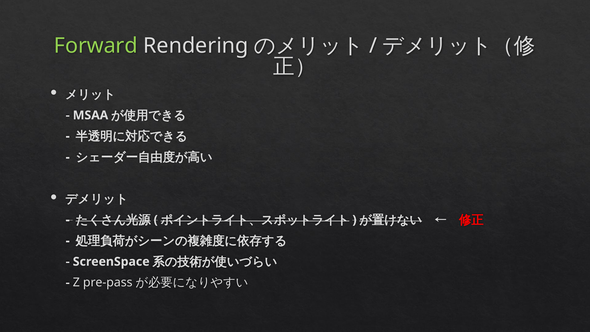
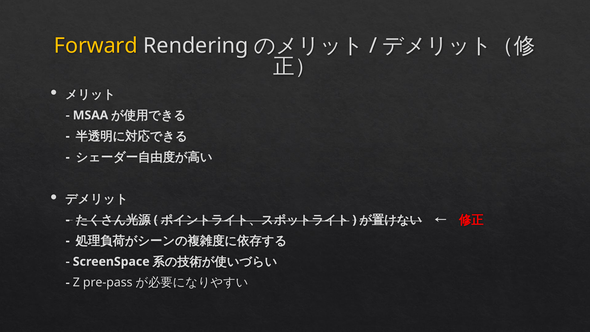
Forward colour: light green -> yellow
